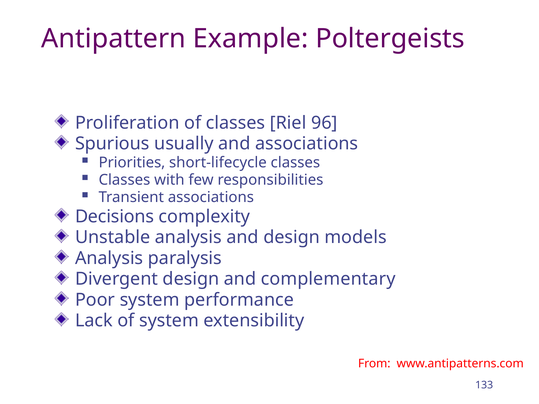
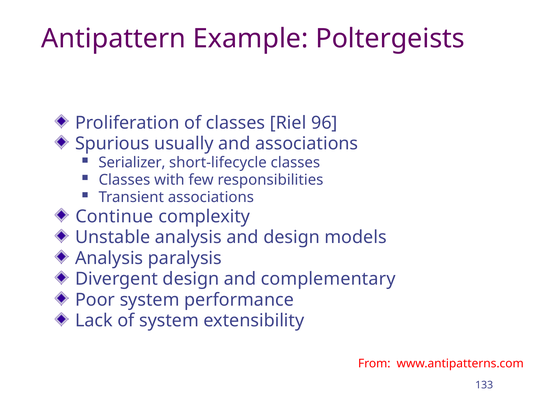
Priorities: Priorities -> Serializer
Decisions: Decisions -> Continue
